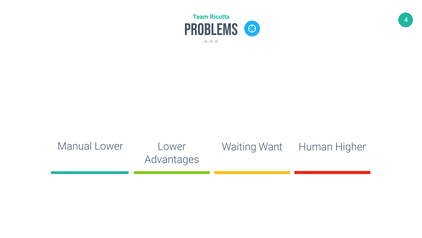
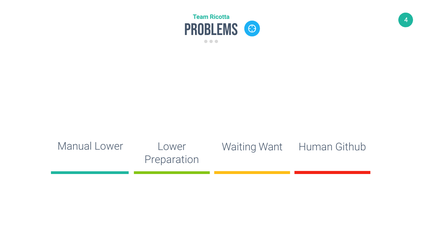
Higher: Higher -> Github
Advantages: Advantages -> Preparation
